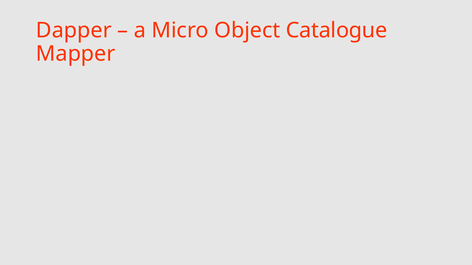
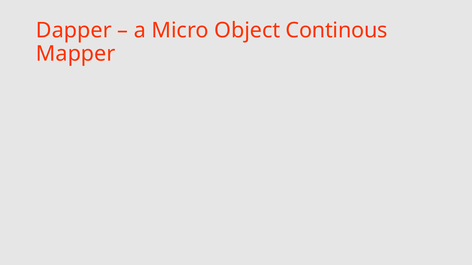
Catalogue: Catalogue -> Continous
